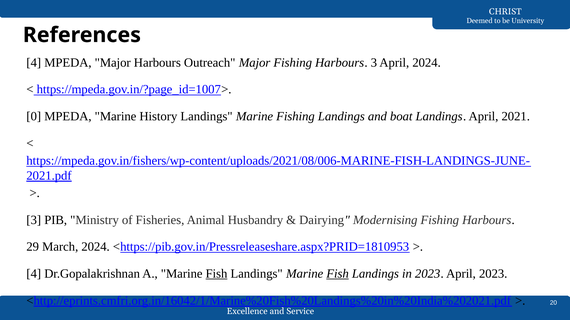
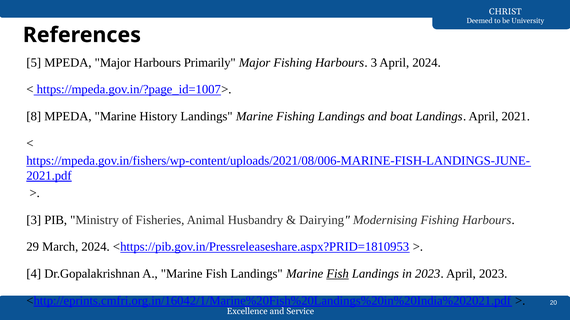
4 at (34, 63): 4 -> 5
Outreach: Outreach -> Primarily
0: 0 -> 8
Fish at (216, 274) underline: present -> none
